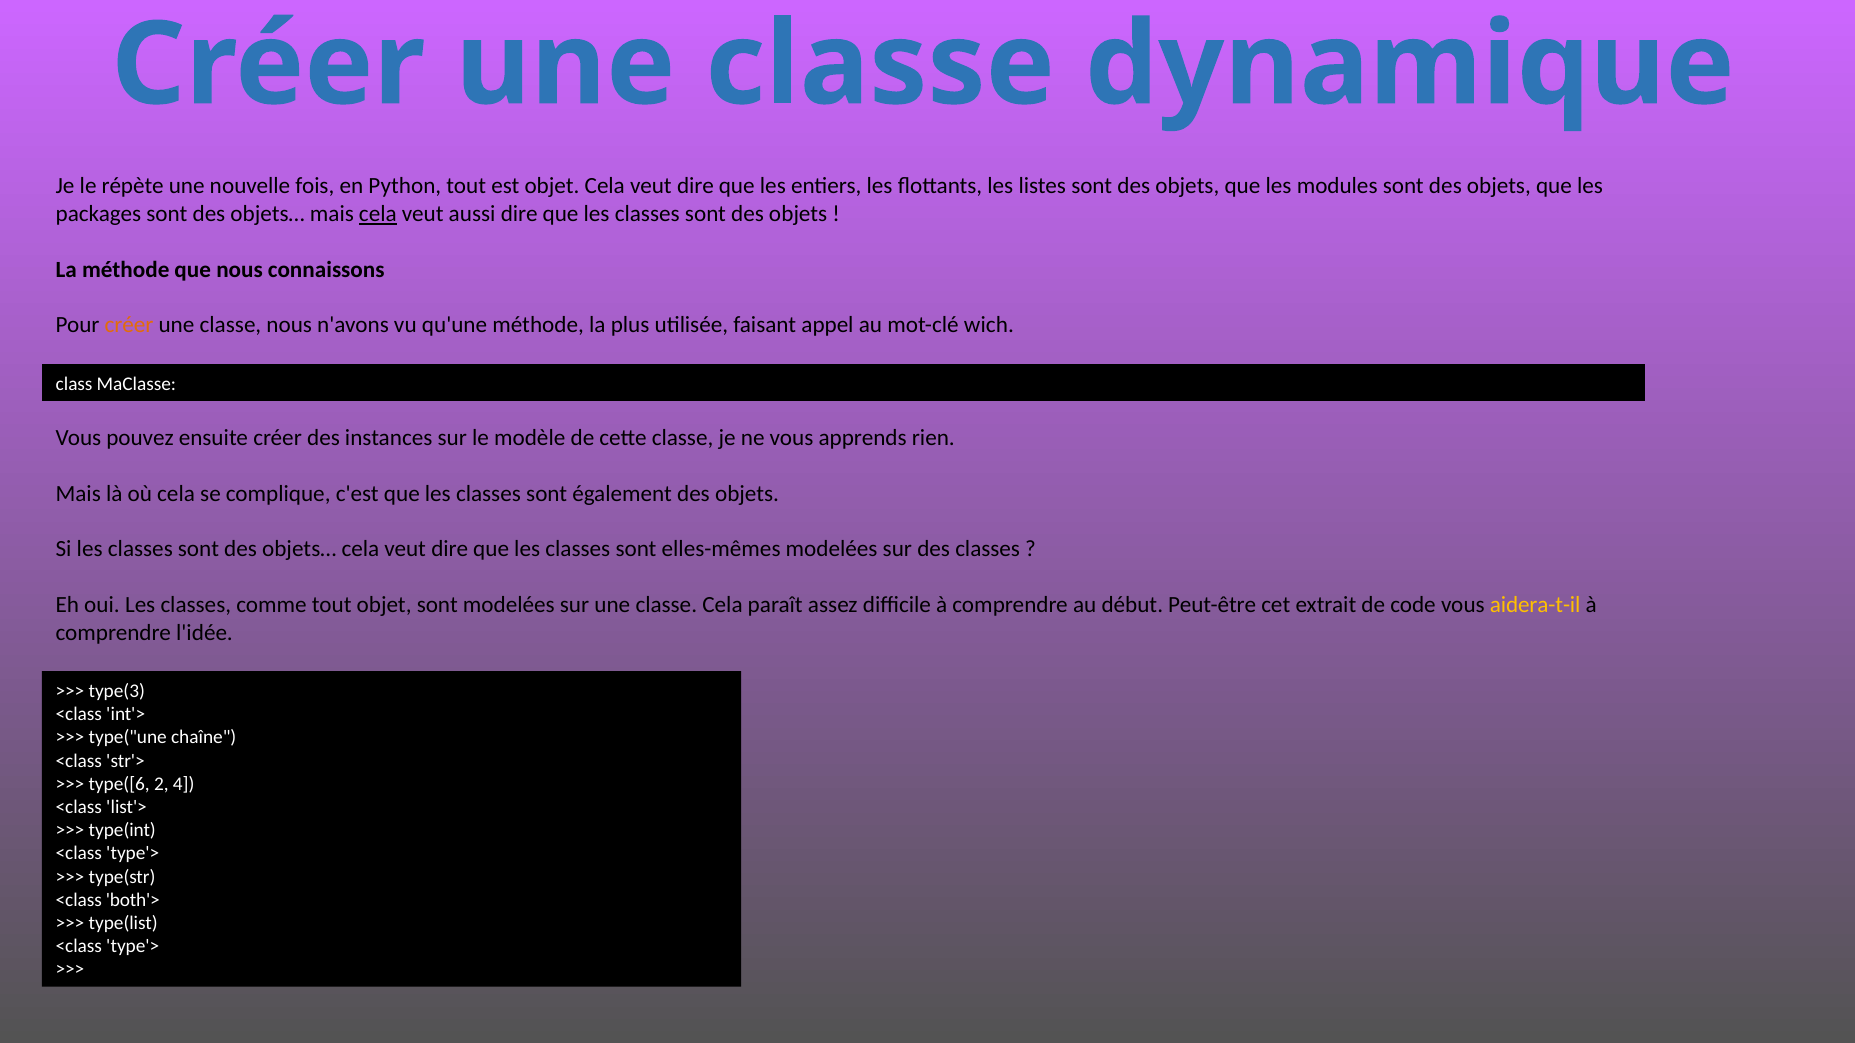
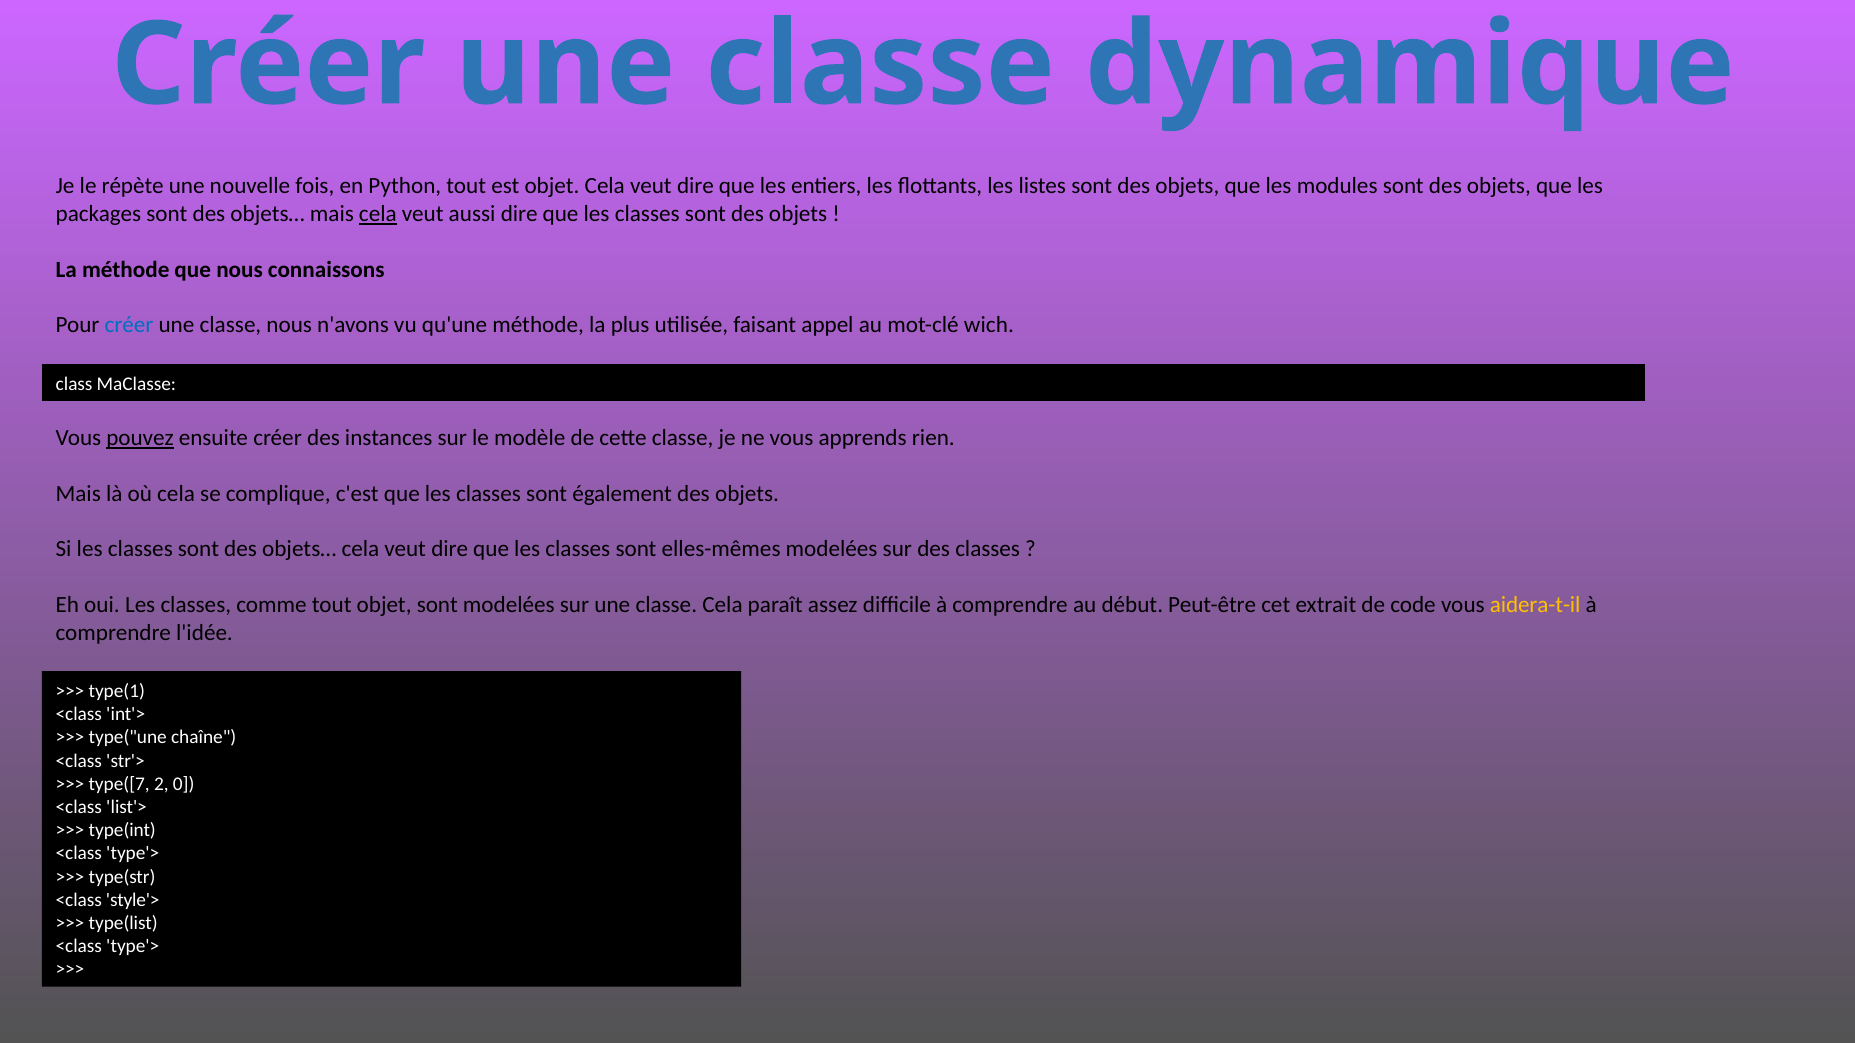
créer at (129, 325) colour: orange -> blue
pouvez underline: none -> present
type(3: type(3 -> type(1
type([6: type([6 -> type([7
4: 4 -> 0
both'>: both'> -> style'>
